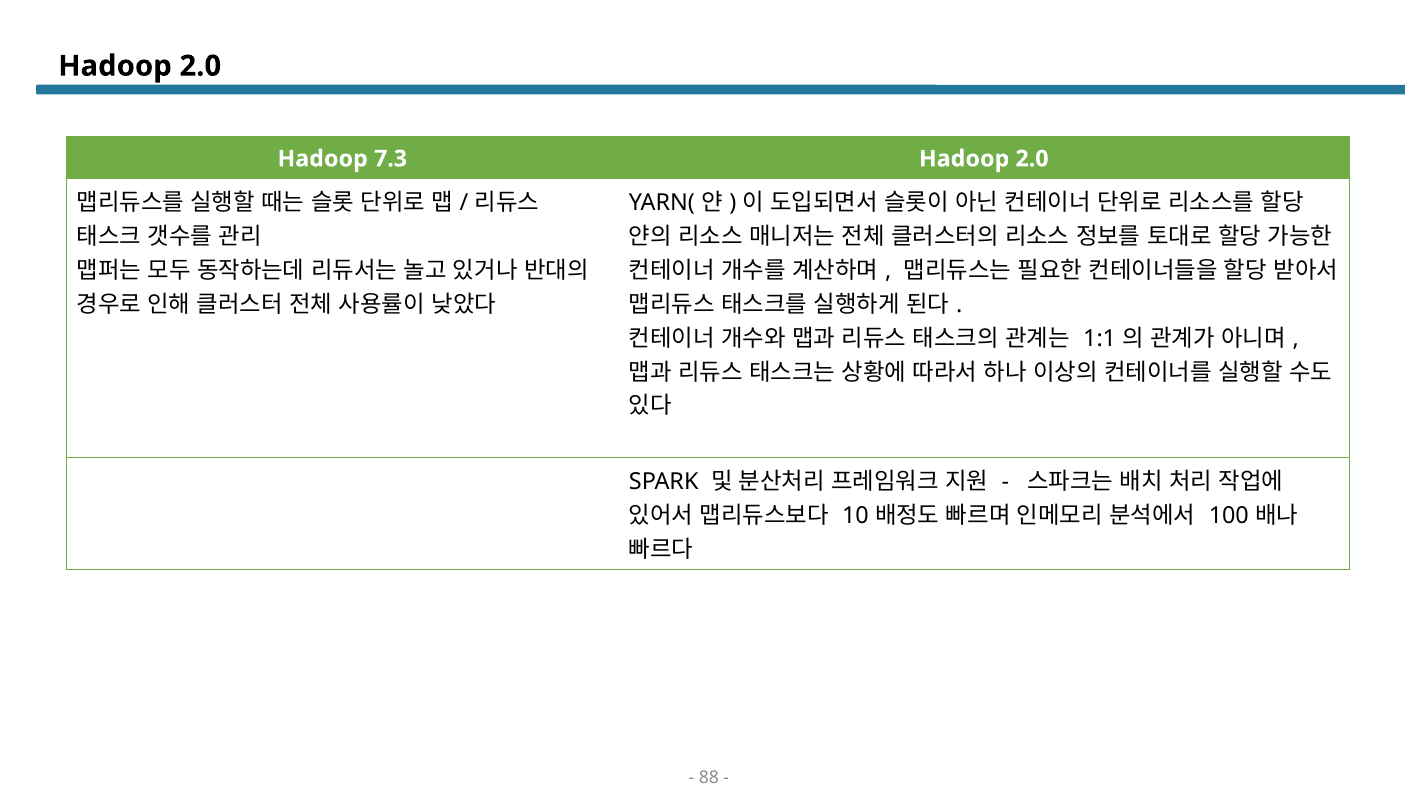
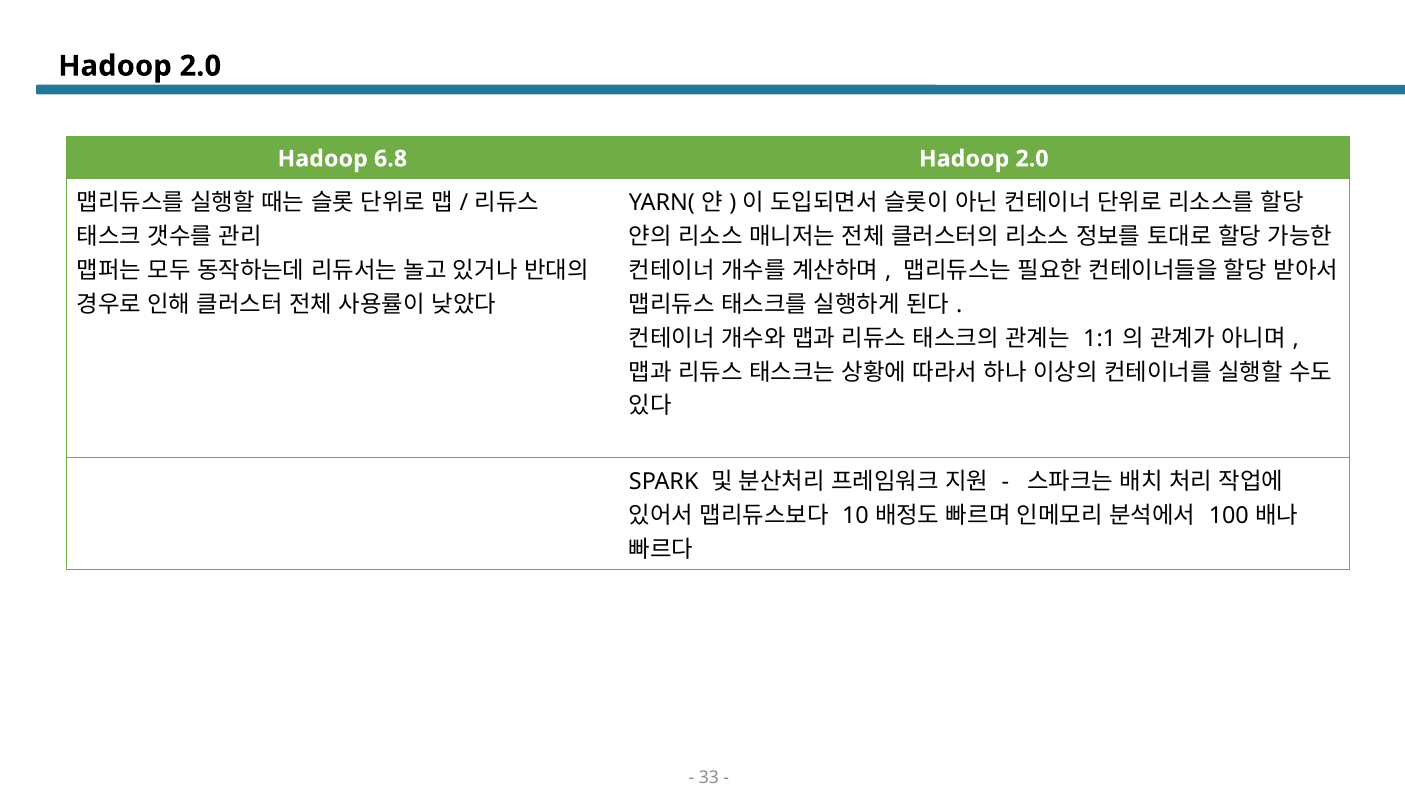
7.3: 7.3 -> 6.8
88: 88 -> 33
